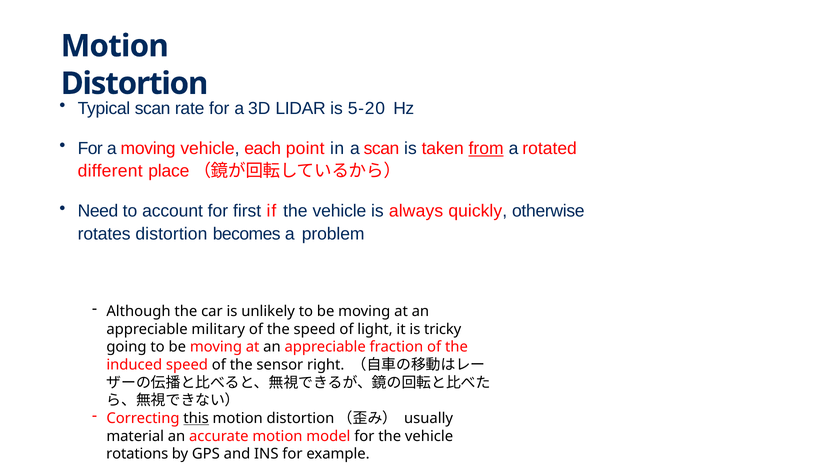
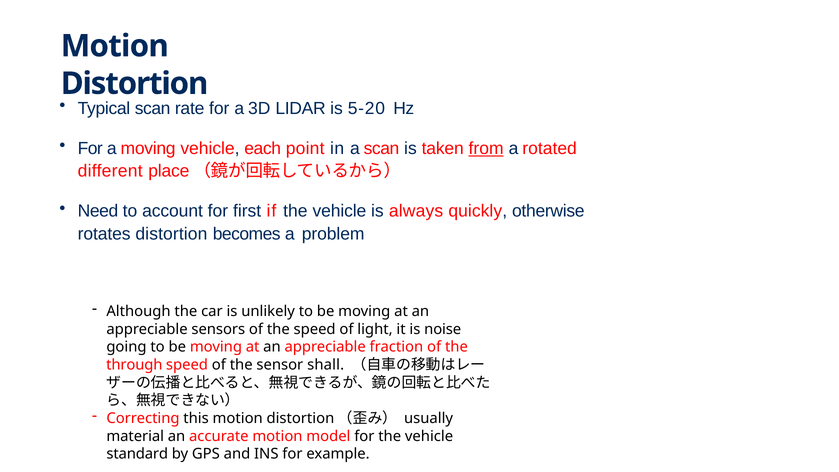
military: military -> sensors
tricky: tricky -> noise
induced: induced -> through
right: right -> shall
this underline: present -> none
rotations: rotations -> standard
